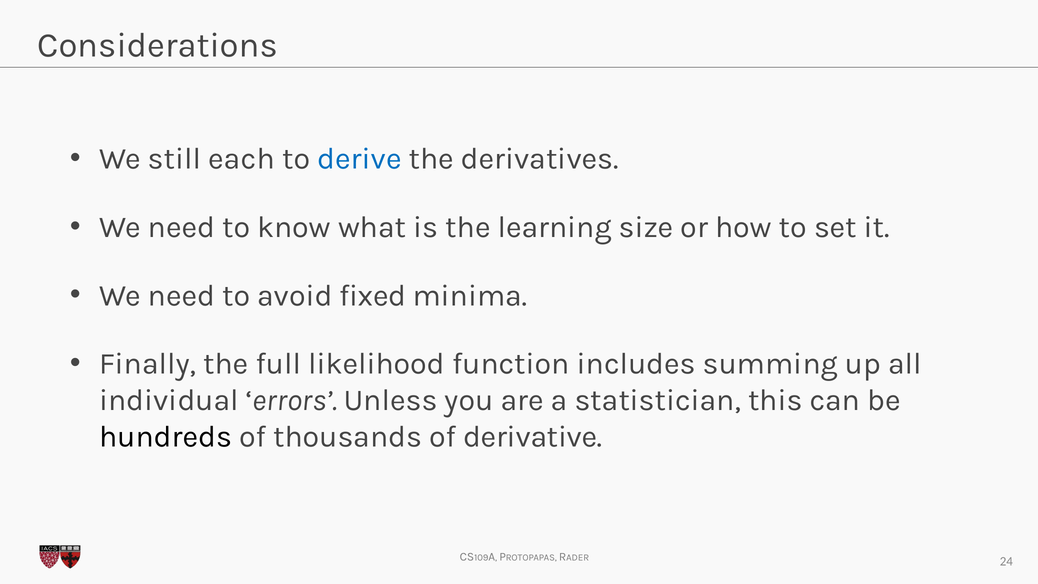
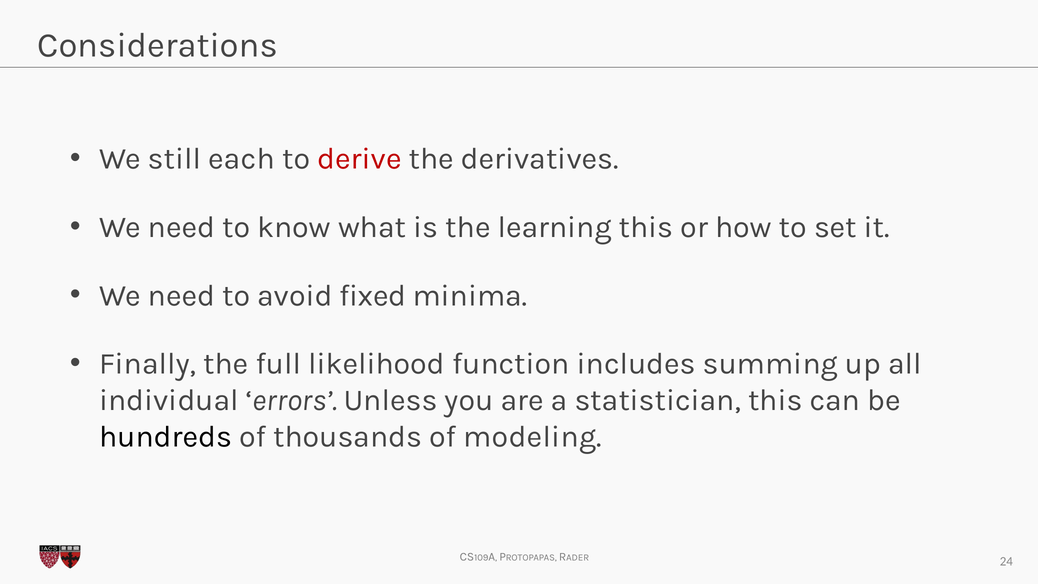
derive colour: blue -> red
learning size: size -> this
derivative: derivative -> modeling
